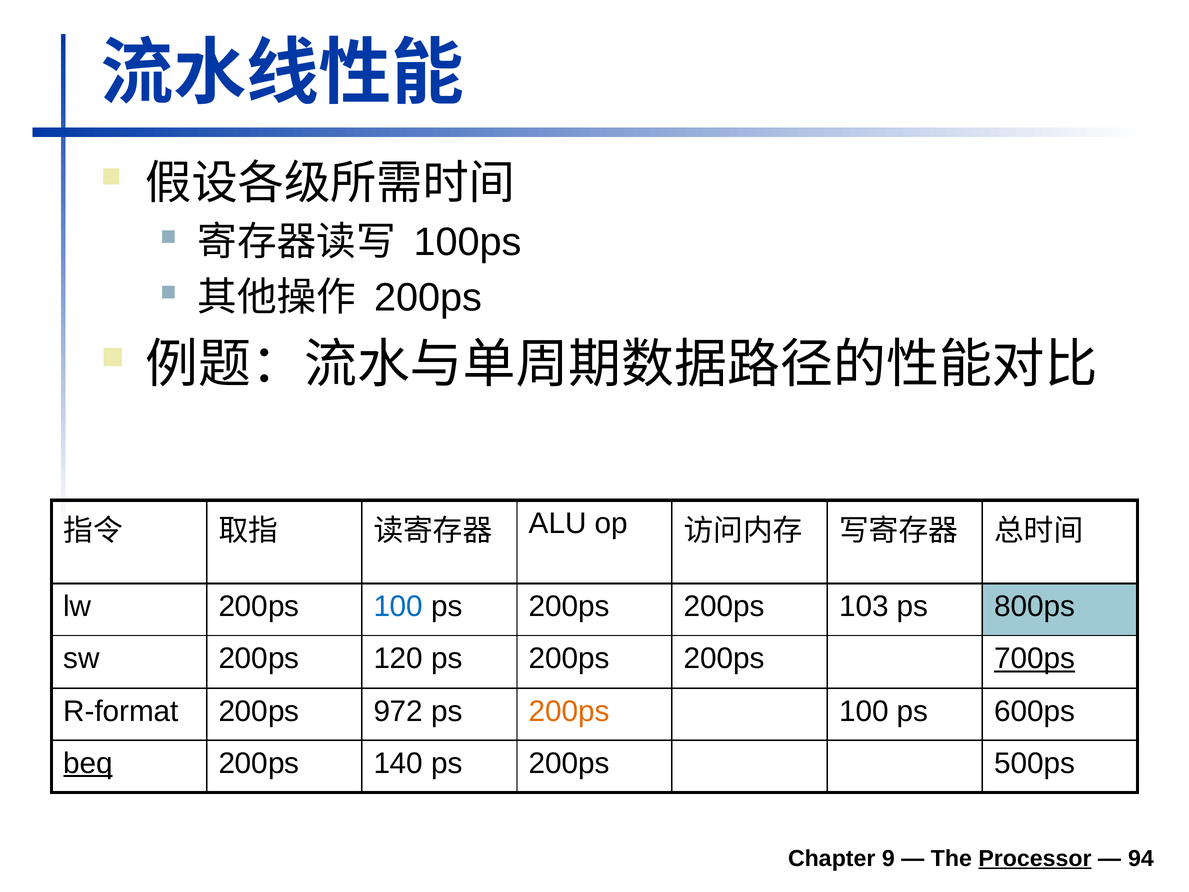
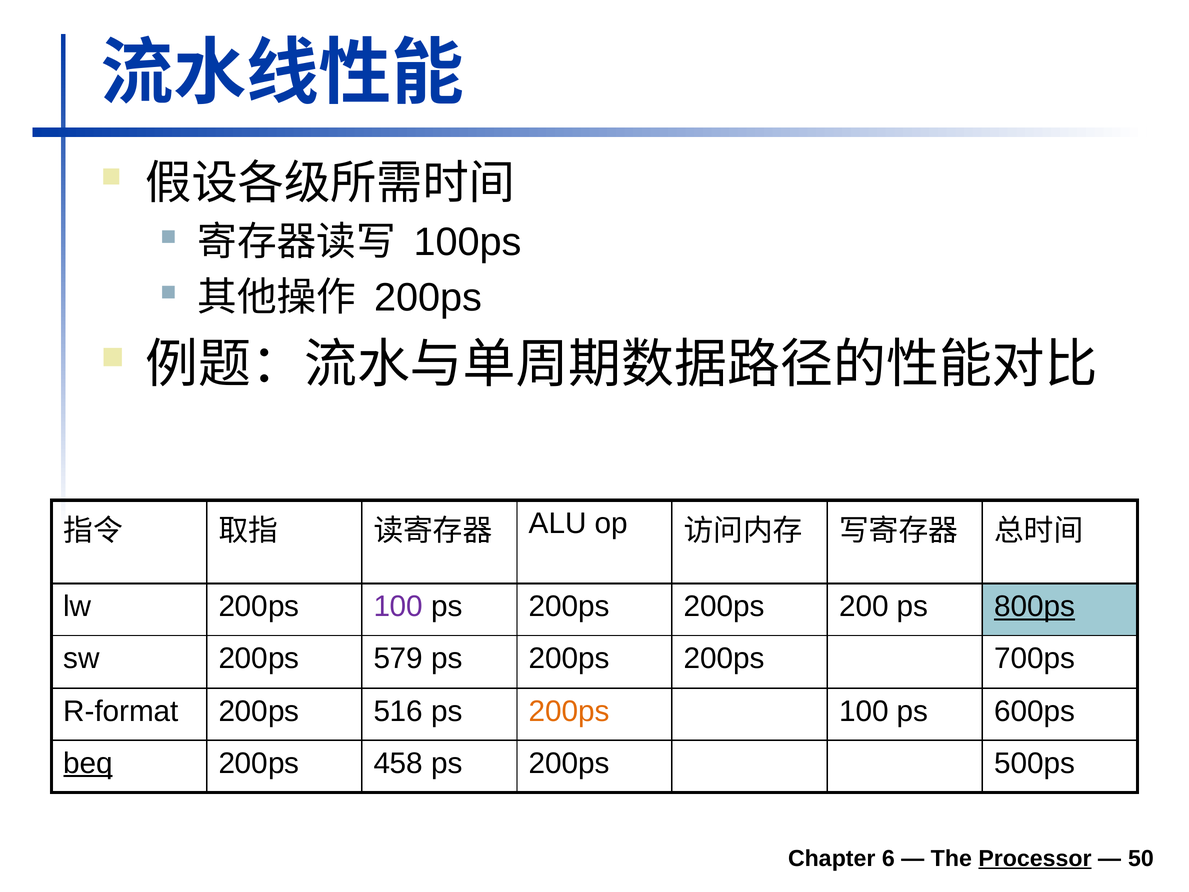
100 at (398, 606) colour: blue -> purple
103: 103 -> 200
800ps underline: none -> present
120: 120 -> 579
700ps underline: present -> none
972: 972 -> 516
140: 140 -> 458
9: 9 -> 6
94: 94 -> 50
